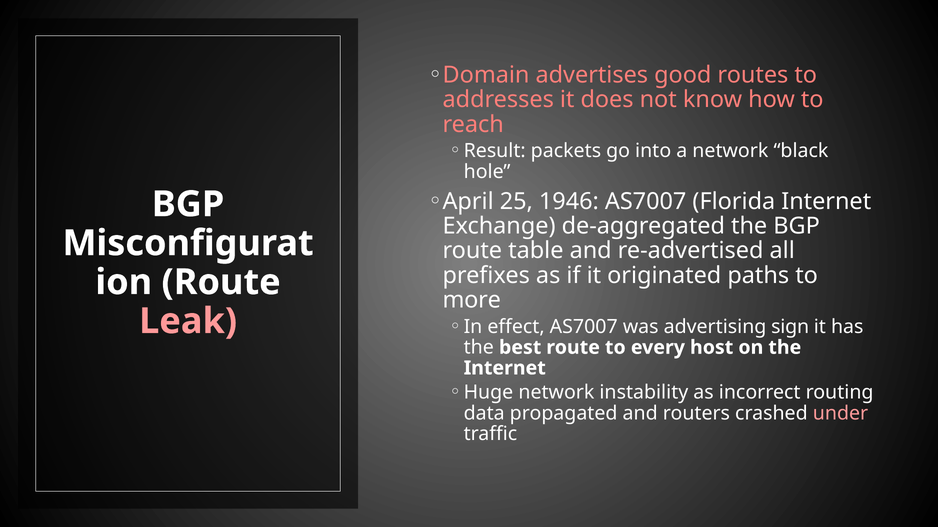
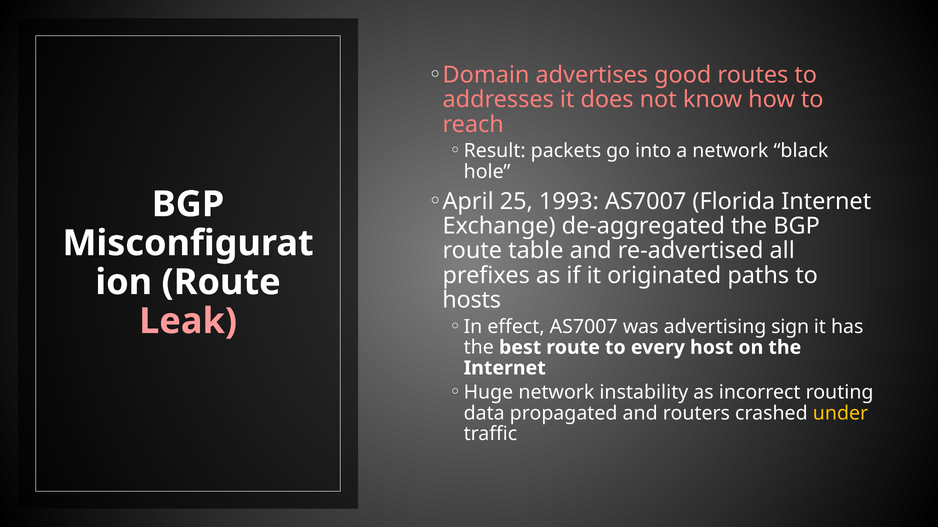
1946: 1946 -> 1993
more: more -> hosts
under colour: pink -> yellow
